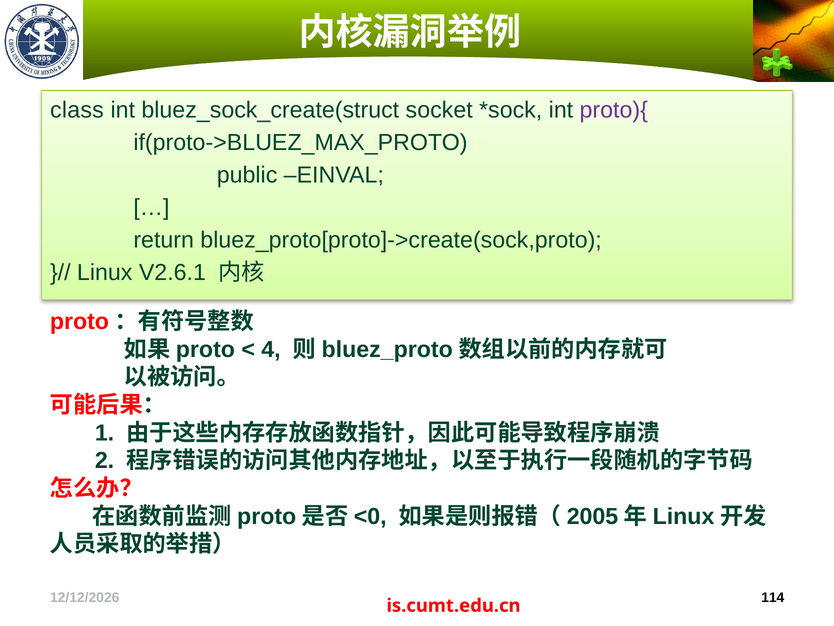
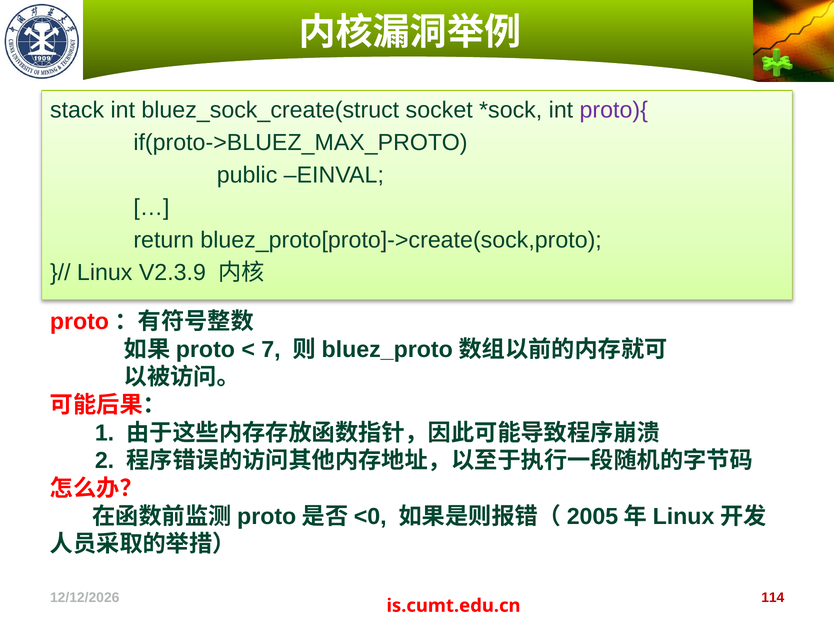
class: class -> stack
V2.6.1: V2.6.1 -> V2.3.9
4: 4 -> 7
114 colour: black -> red
